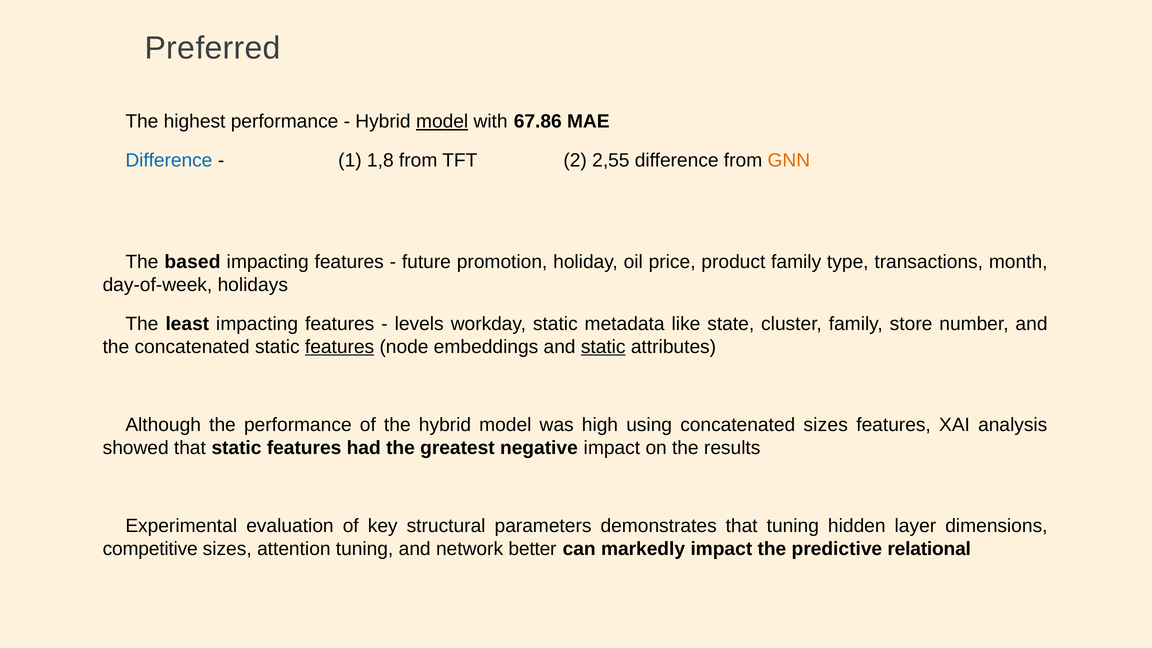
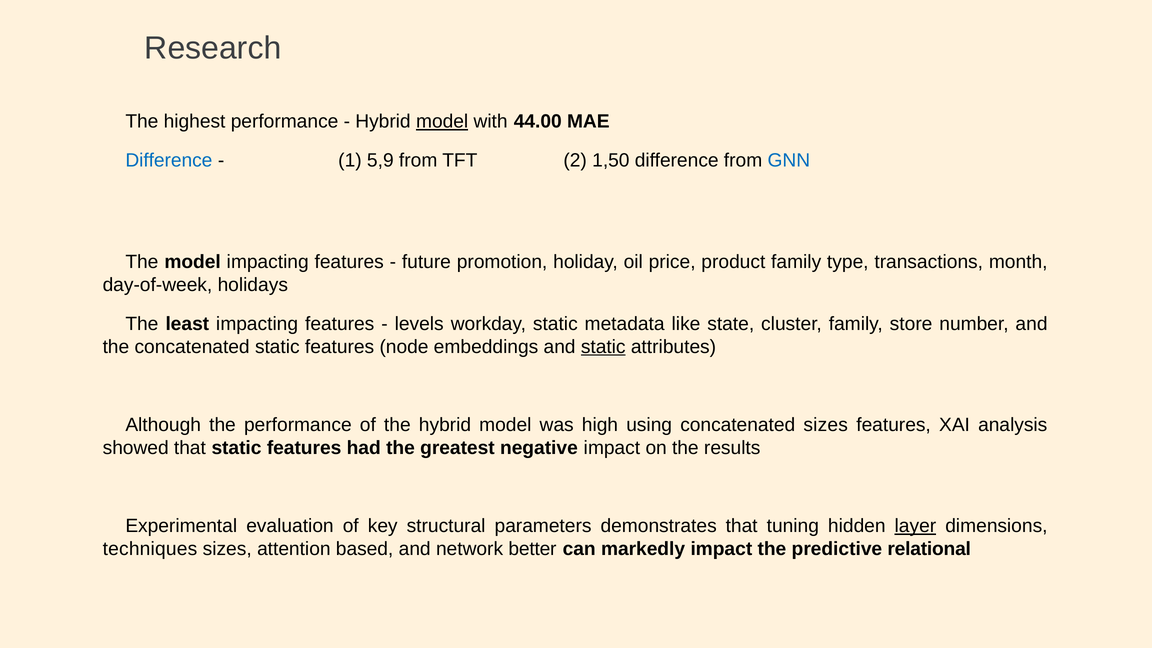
Preferred: Preferred -> Research
67.86: 67.86 -> 44.00
1,8: 1,8 -> 5,9
2,55: 2,55 -> 1,50
GNN colour: orange -> blue
The based: based -> model
features at (340, 347) underline: present -> none
layer underline: none -> present
competitive: competitive -> techniques
attention tuning: tuning -> based
